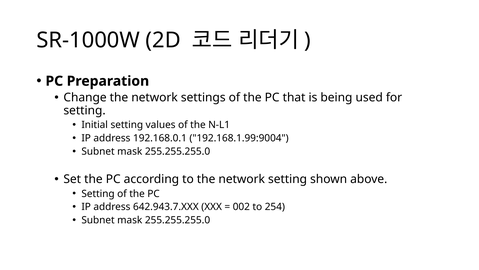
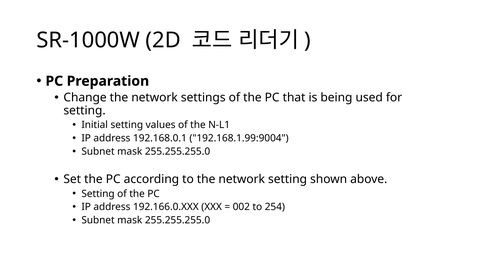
642.943.7.XXX: 642.943.7.XXX -> 192.166.0.XXX
